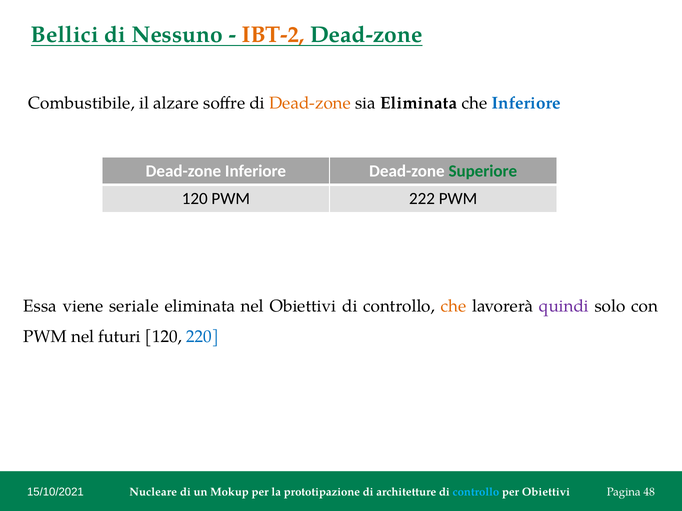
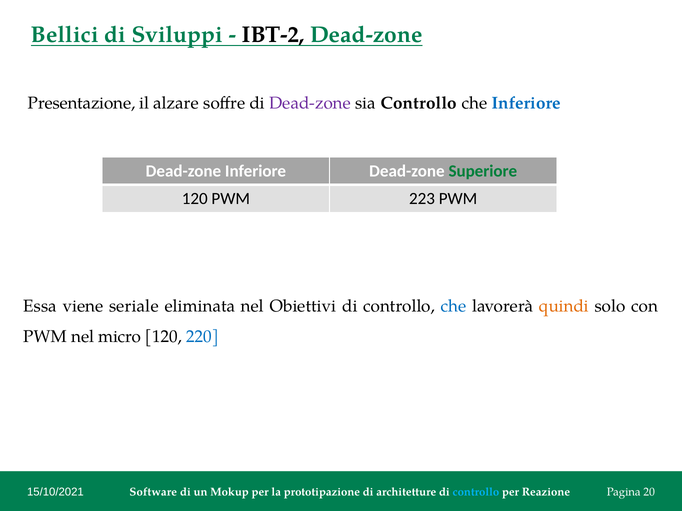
Nessuno: Nessuno -> Sviluppi
IBT-2 colour: orange -> black
Combustibile: Combustibile -> Presentazione
Dead-zone at (310, 103) colour: orange -> purple
sia Eliminata: Eliminata -> Controllo
222: 222 -> 223
che at (454, 306) colour: orange -> blue
quindi colour: purple -> orange
futuri: futuri -> micro
Nucleare: Nucleare -> Software
per Obiettivi: Obiettivi -> Reazione
48: 48 -> 20
